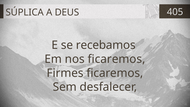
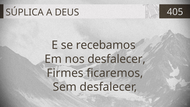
nos ficaremos: ficaremos -> desfalecer
